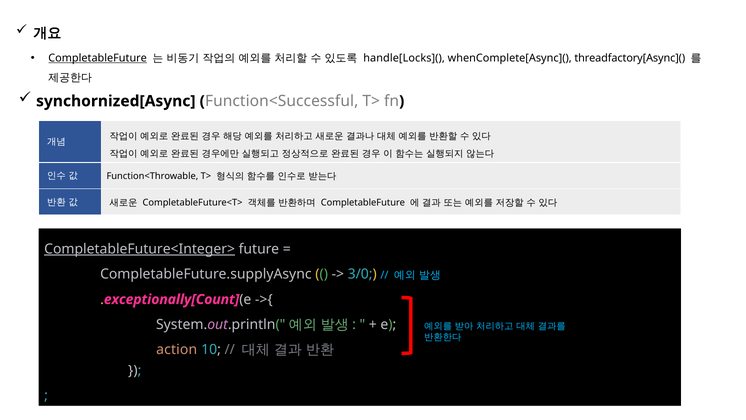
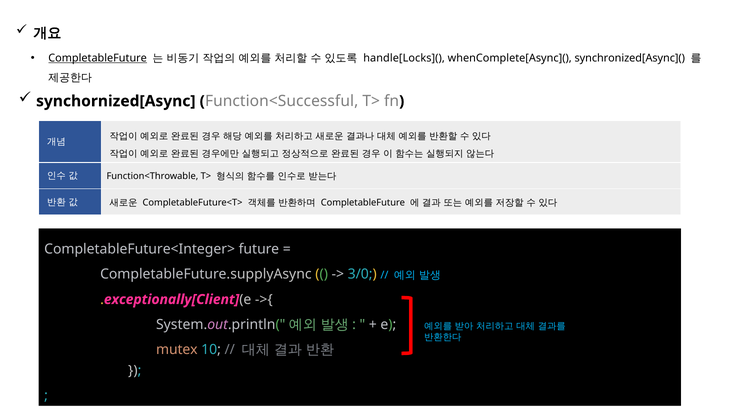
threadfactory[Async](: threadfactory[Async]( -> synchronized[Async](
CompletableFuture<Integer> underline: present -> none
exceptionally[Count: exceptionally[Count -> exceptionally[Client
action: action -> mutex
